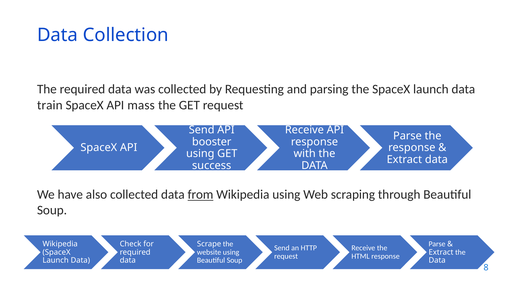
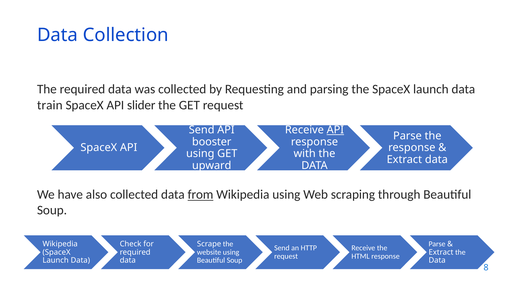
mass: mass -> slider
API at (335, 130) underline: none -> present
success: success -> upward
